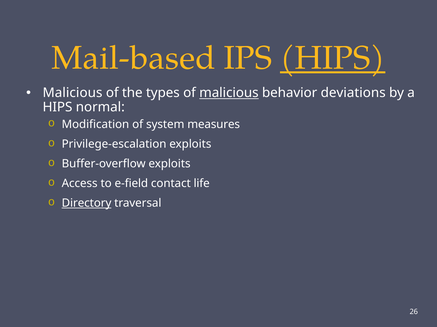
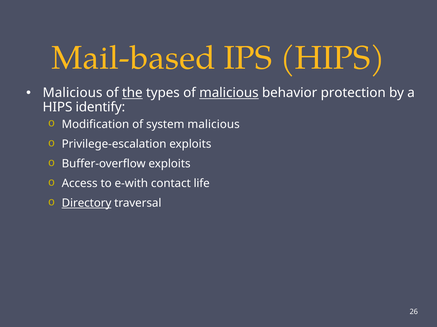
HIPS at (333, 58) underline: present -> none
the underline: none -> present
deviations: deviations -> protection
normal: normal -> identify
system measures: measures -> malicious
e-field: e-field -> e-with
